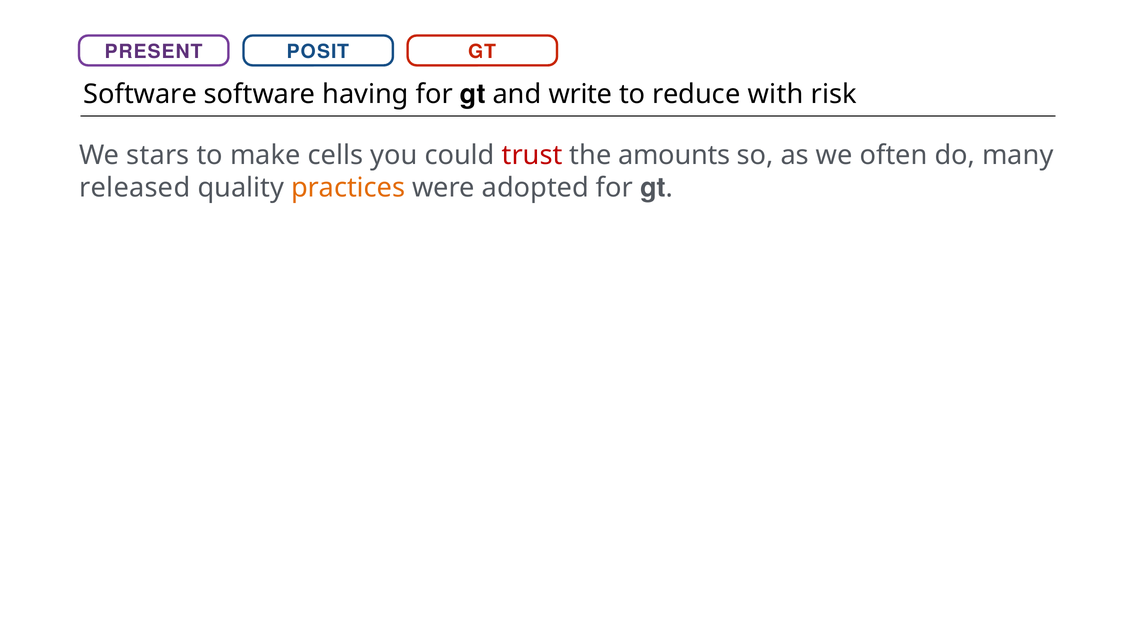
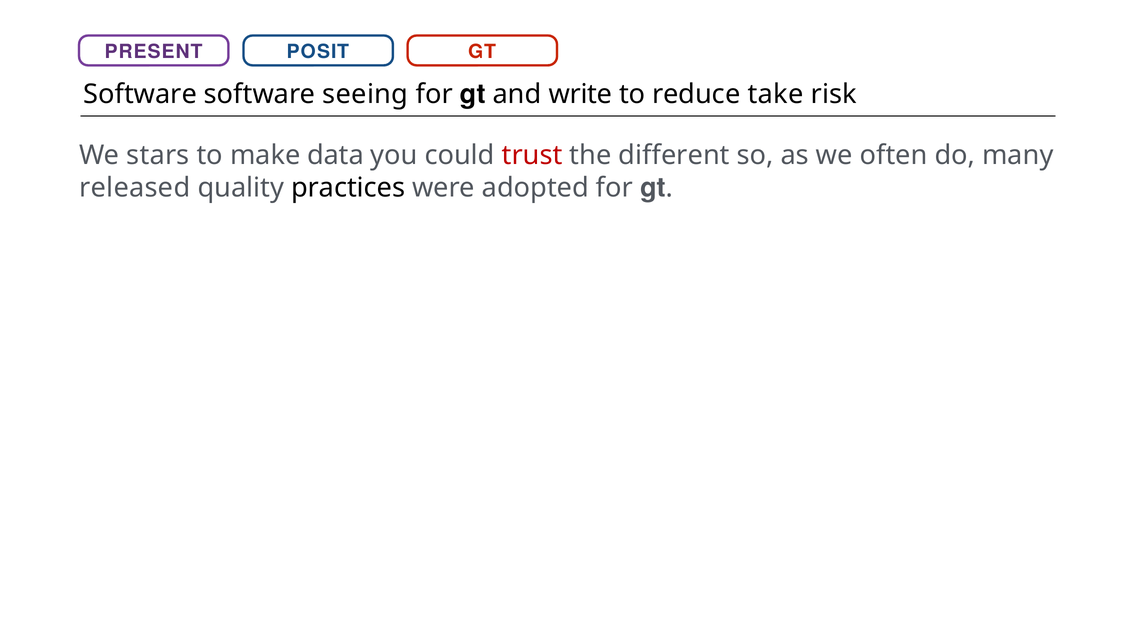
having: having -> seeing
with: with -> take
cells: cells -> data
amounts: amounts -> different
practices colour: orange -> black
